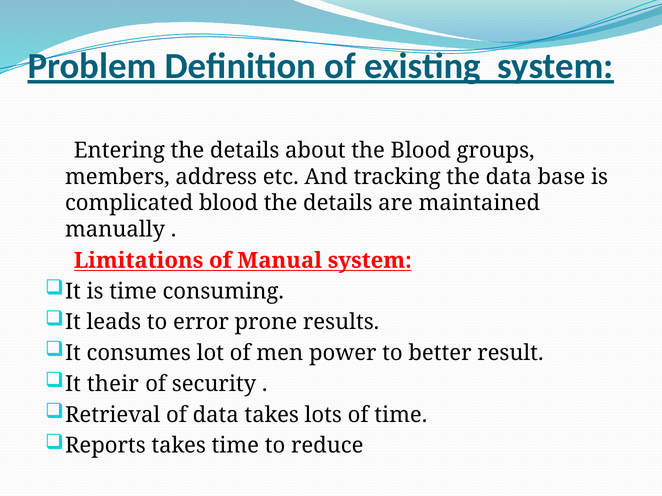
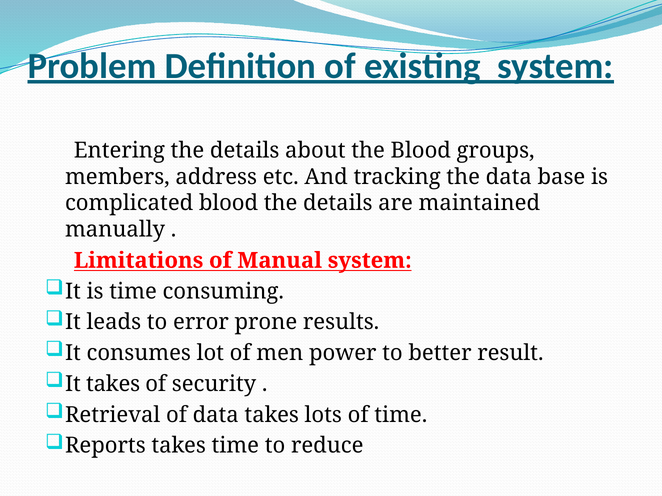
It their: their -> takes
